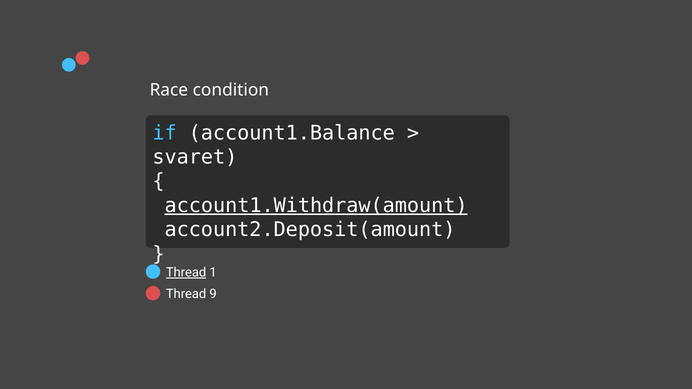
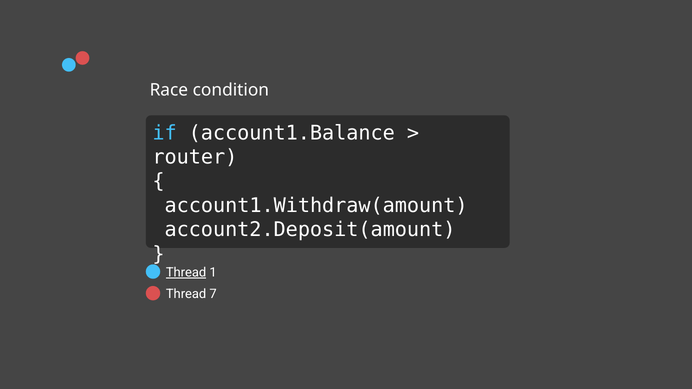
svaret: svaret -> router
account1.Withdraw(amount underline: present -> none
9: 9 -> 7
